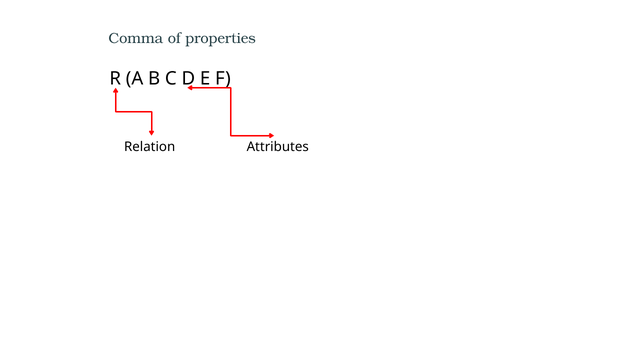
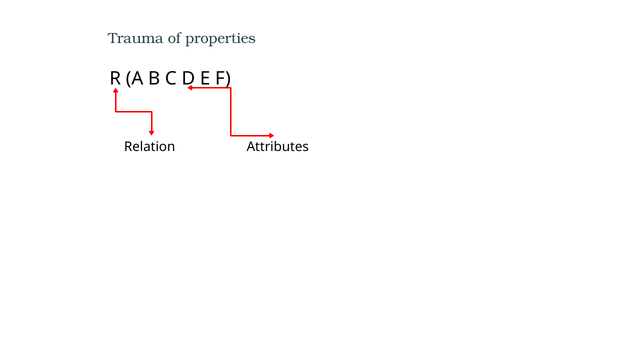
Comma: Comma -> Trauma
